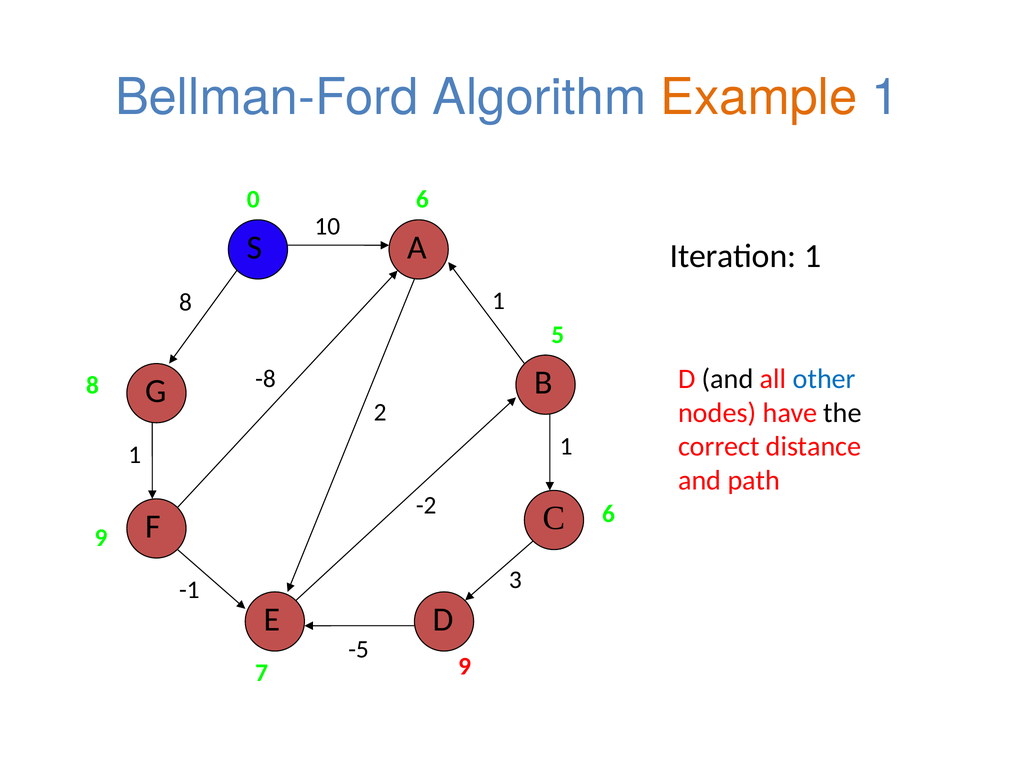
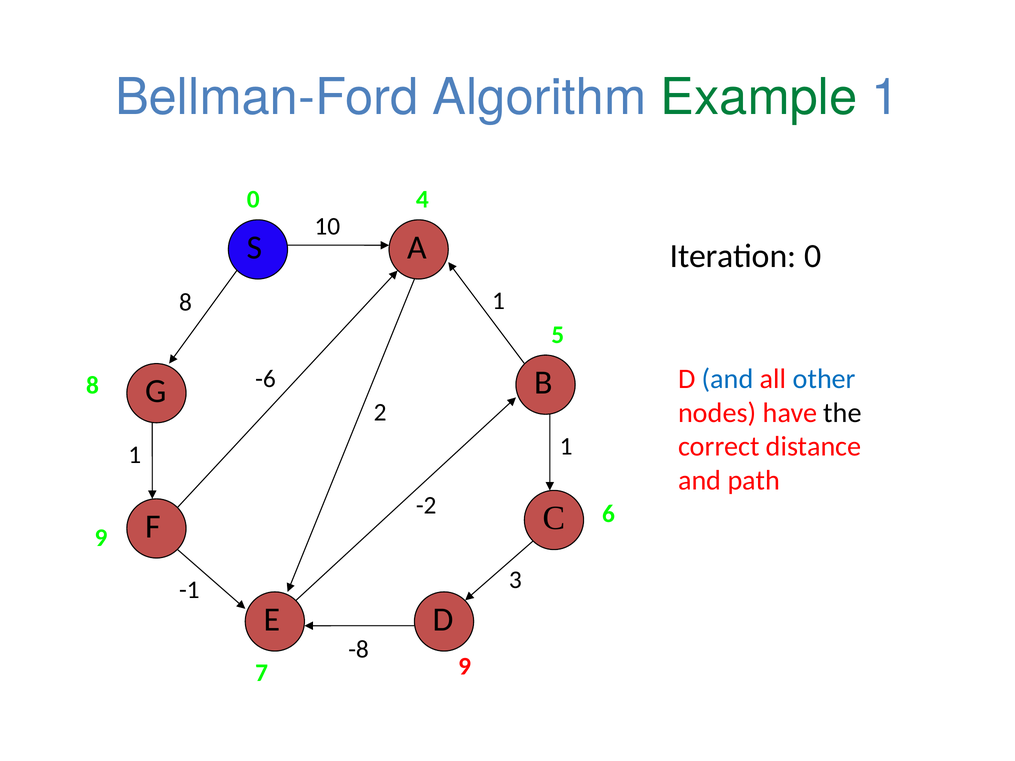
Example colour: orange -> green
0 6: 6 -> 4
Iteration 1: 1 -> 0
and at (728, 379) colour: black -> blue
-8: -8 -> -6
-5: -5 -> -8
